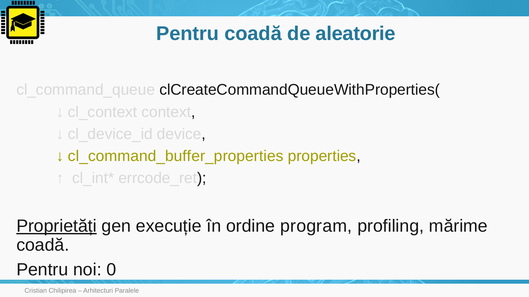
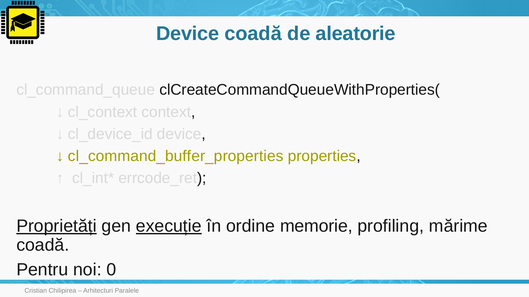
Pentru at (188, 34): Pentru -> Device
execuție underline: none -> present
program: program -> memorie
